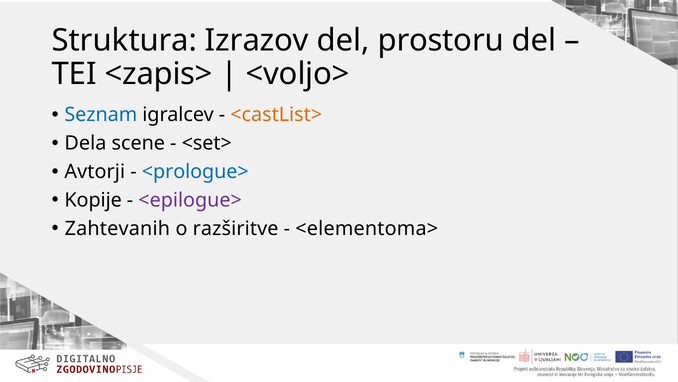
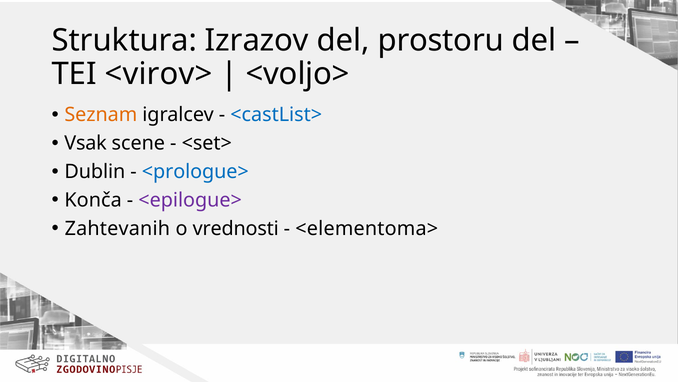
<zapis>: <zapis> -> <virov>
Seznam colour: blue -> orange
<castList> colour: orange -> blue
Dela: Dela -> Vsak
Avtorji: Avtorji -> Dublin
Kopije: Kopije -> Konča
razširitve: razširitve -> vrednosti
